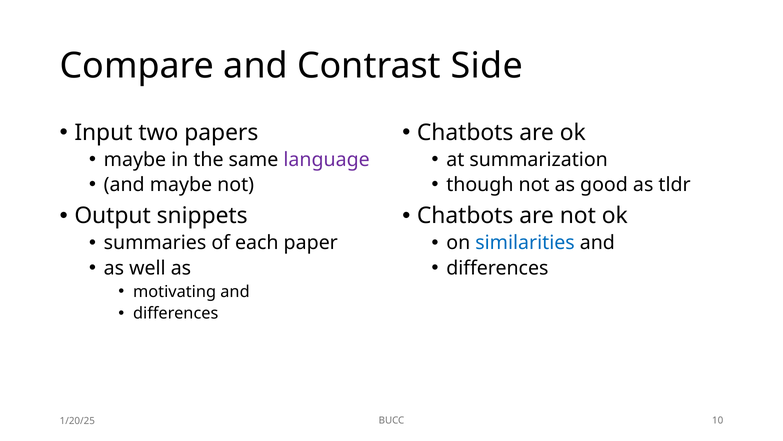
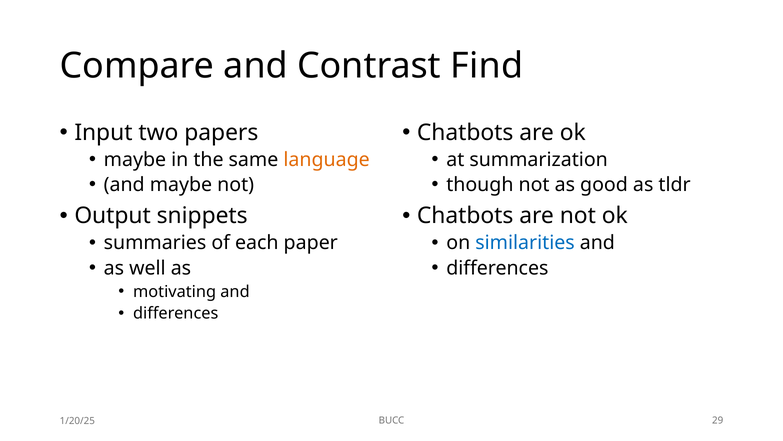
Side: Side -> Find
language colour: purple -> orange
10: 10 -> 29
